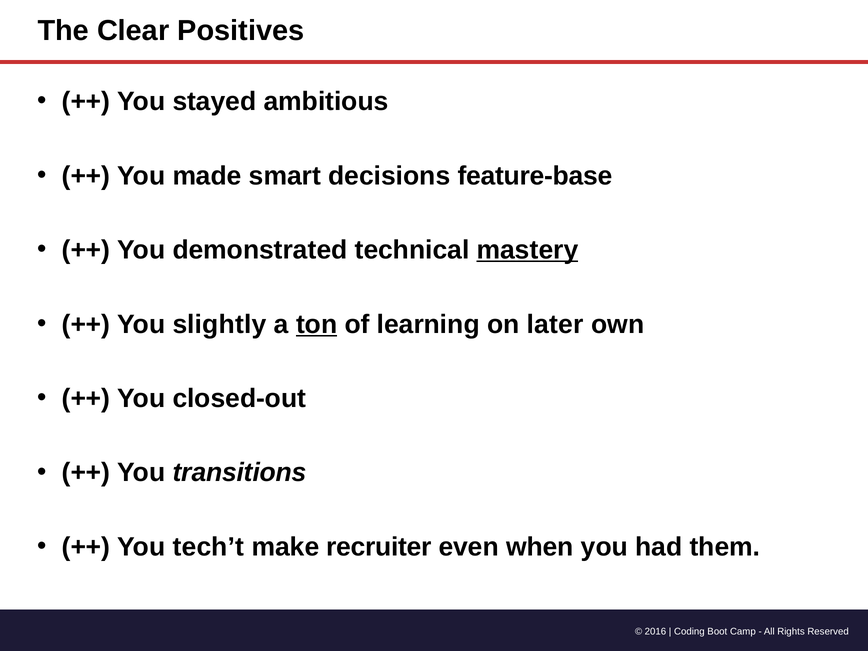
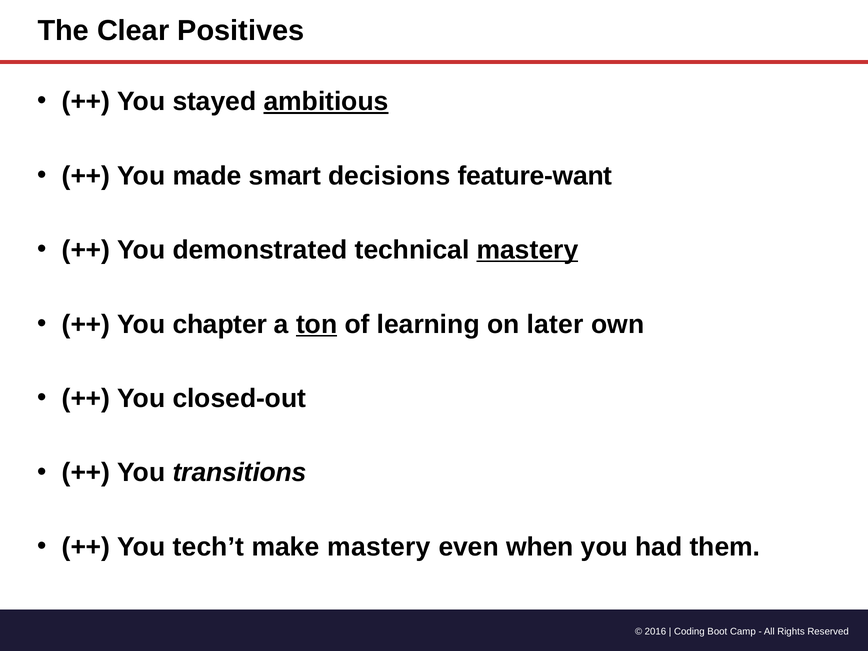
ambitious underline: none -> present
feature-base: feature-base -> feature-want
slightly: slightly -> chapter
make recruiter: recruiter -> mastery
